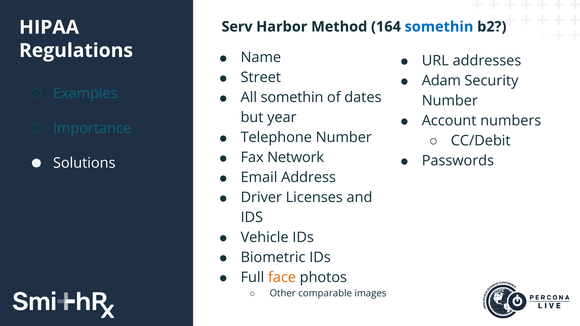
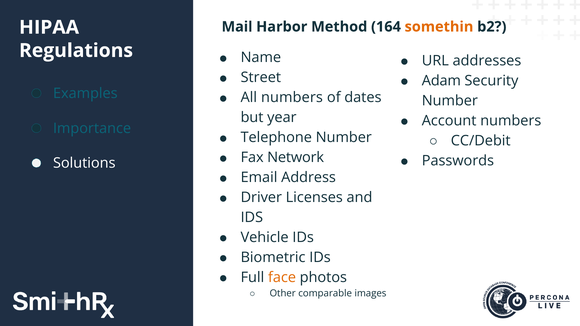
Serv: Serv -> Mail
somethin at (439, 27) colour: blue -> orange
All somethin: somethin -> numbers
